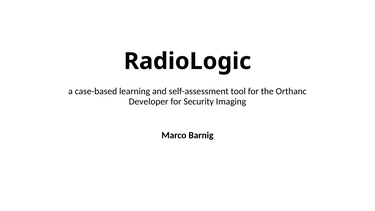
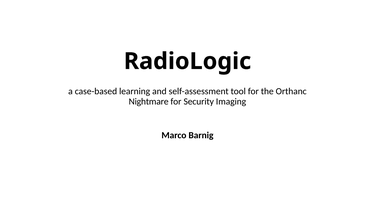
Developer: Developer -> Nightmare
